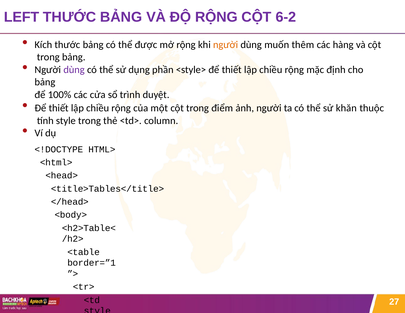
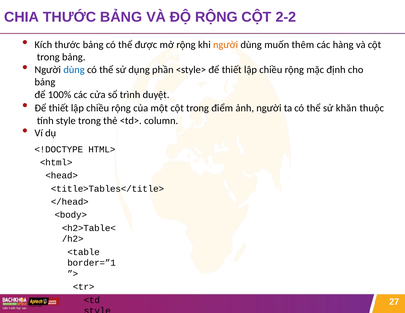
LEFT: LEFT -> CHIA
6-2: 6-2 -> 2-2
dùng at (74, 70) colour: purple -> blue
